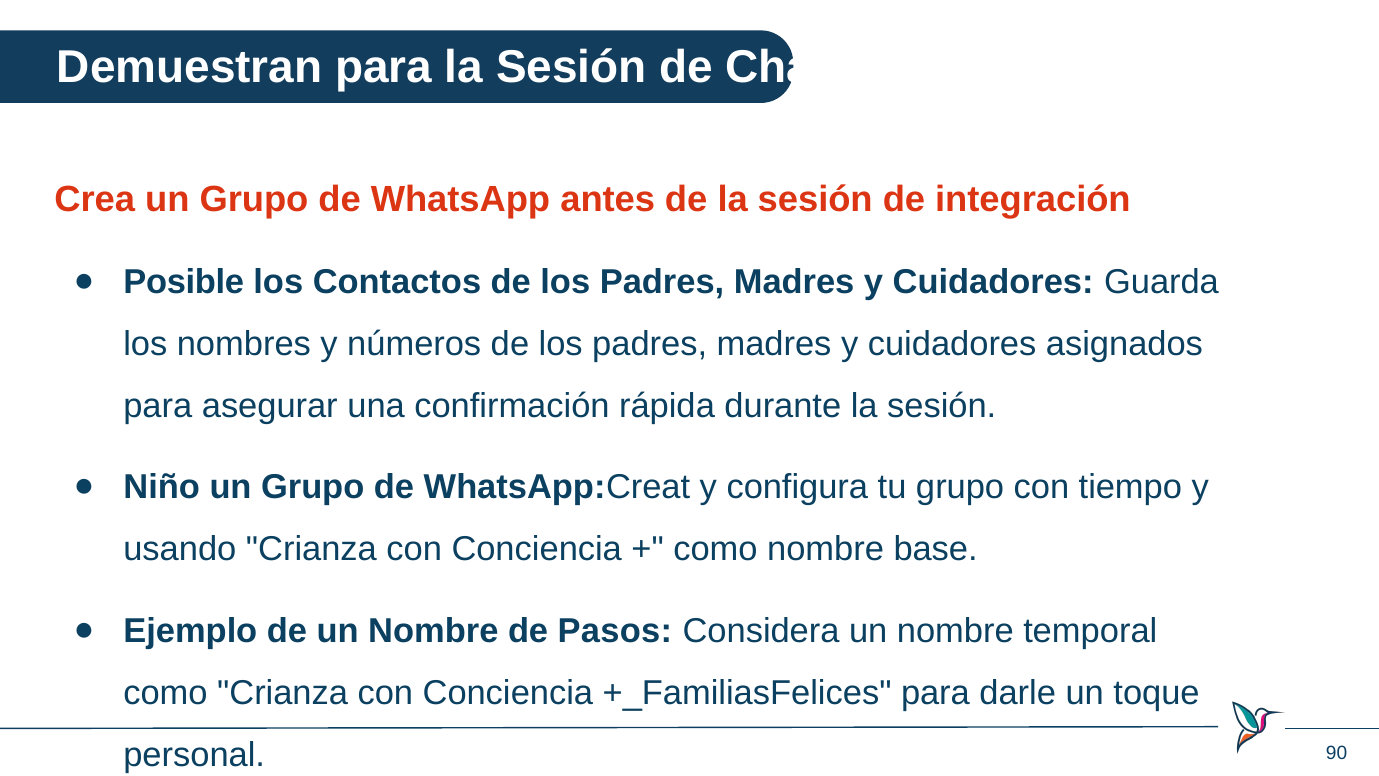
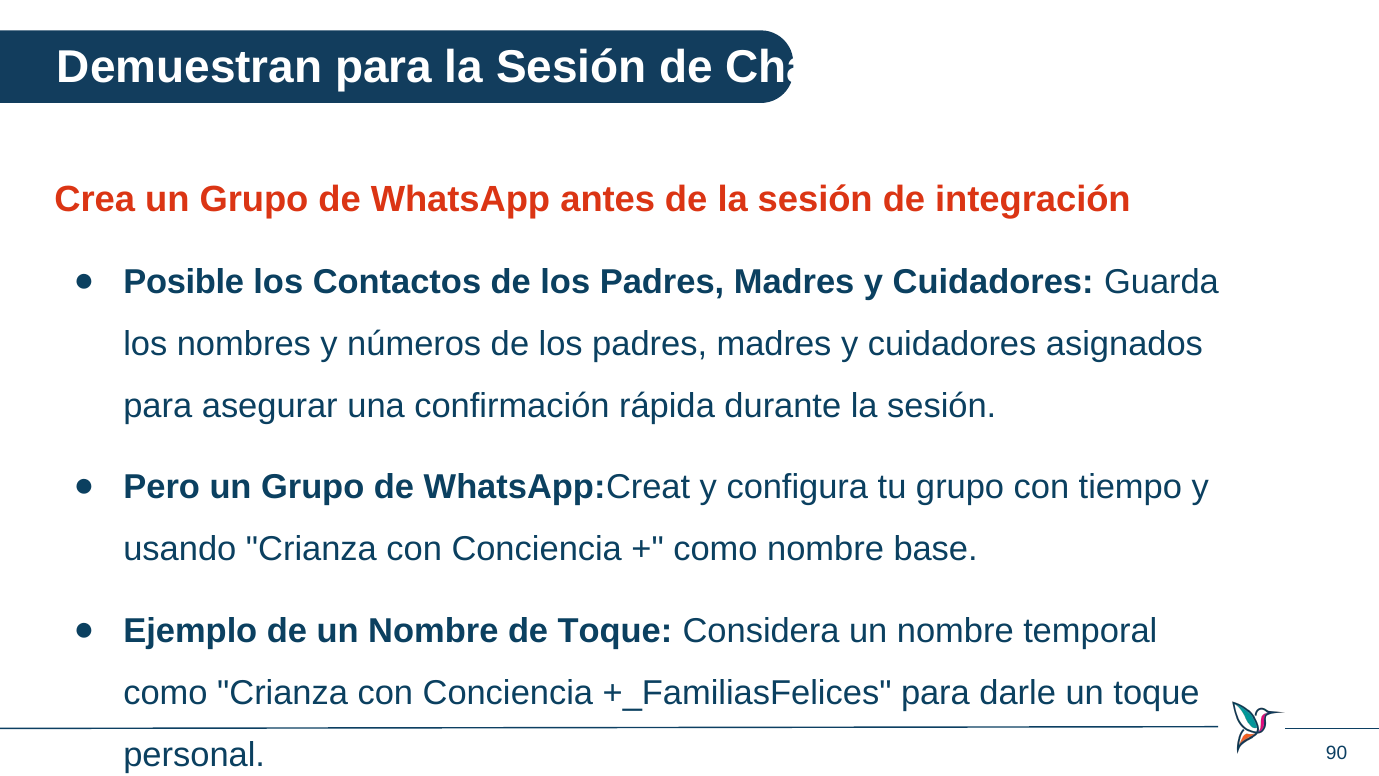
Niño: Niño -> Pero
de Pasos: Pasos -> Toque
